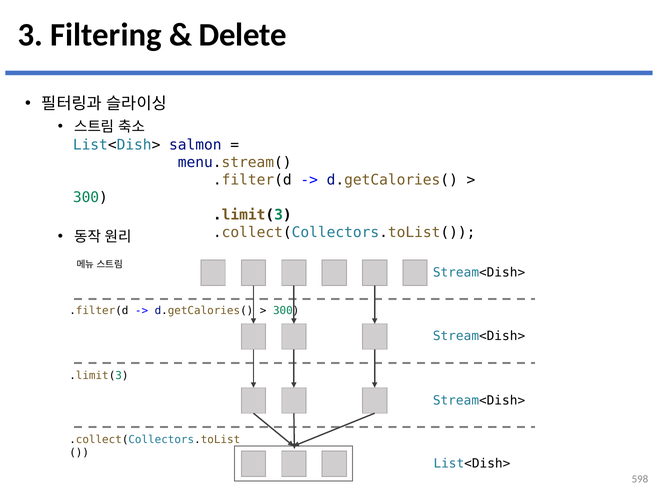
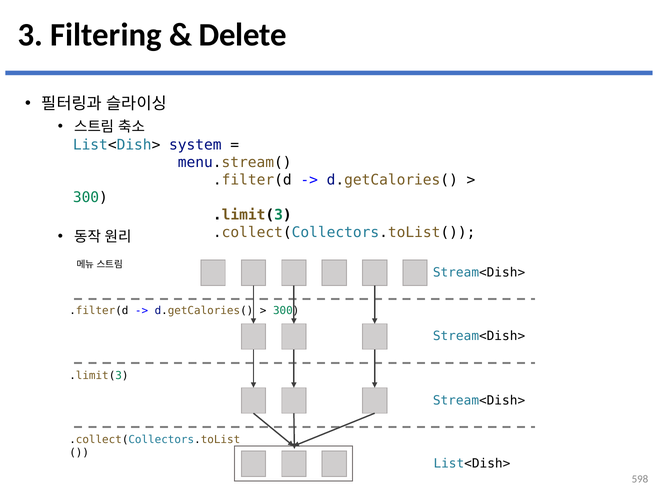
salmon: salmon -> system
